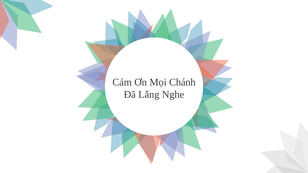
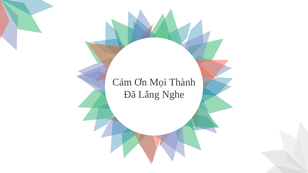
Chánh: Chánh -> Thành
